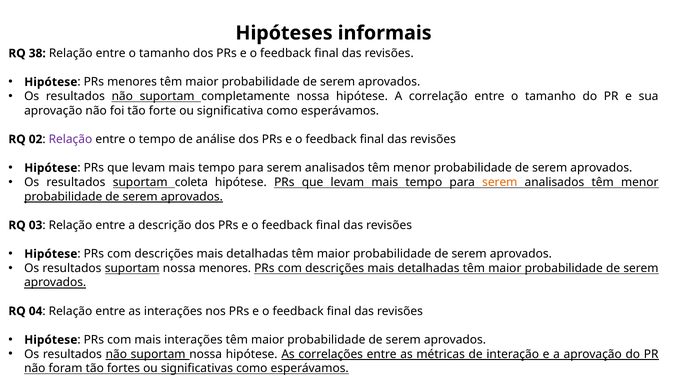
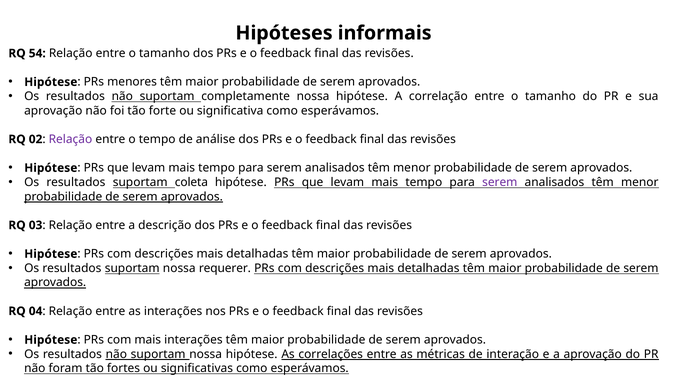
38: 38 -> 54
serem at (500, 182) colour: orange -> purple
nossa menores: menores -> requerer
